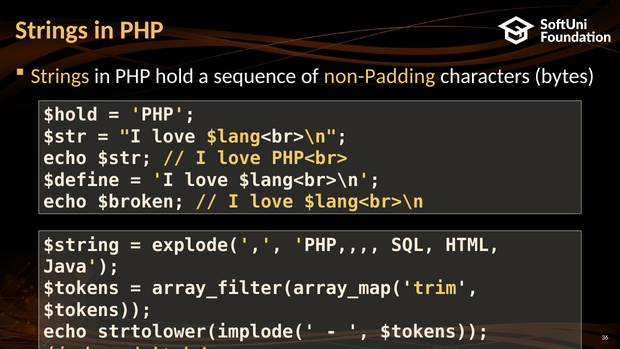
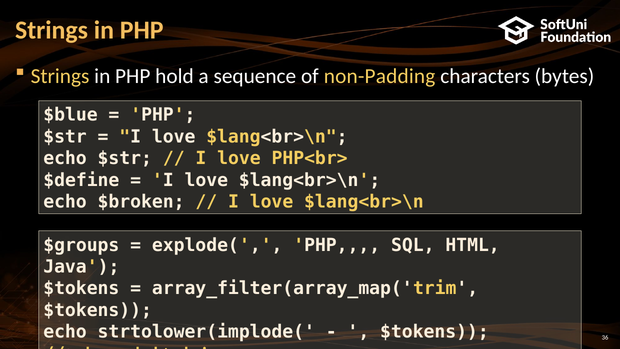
$hold: $hold -> $blue
$string: $string -> $groups
